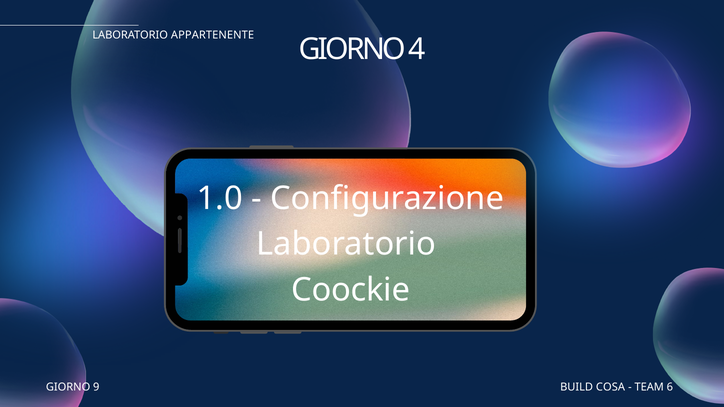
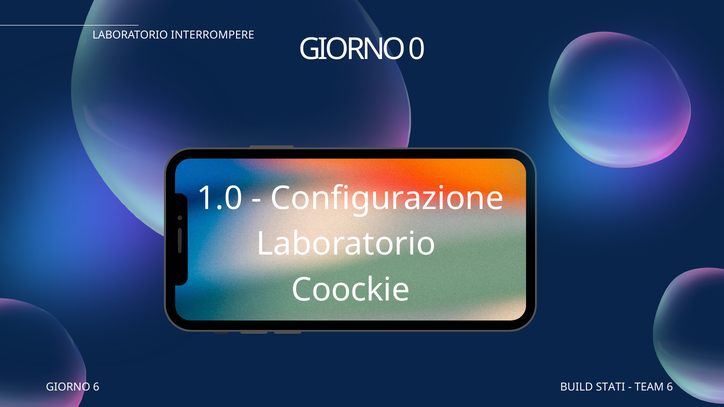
APPARTENENTE: APPARTENENTE -> INTERROMPERE
4: 4 -> 0
GIORNO 9: 9 -> 6
COSA: COSA -> STATI
